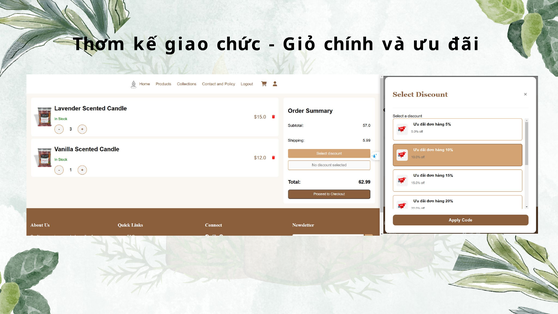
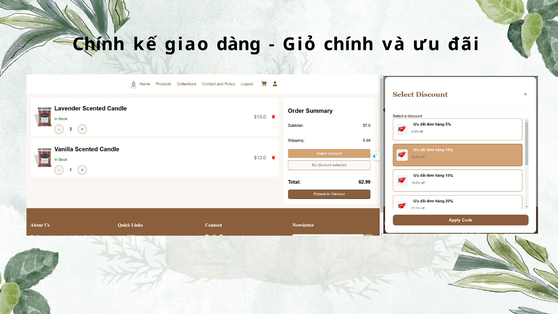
Thơm at (99, 44): Thơm -> Chính
chức: chức -> dàng
